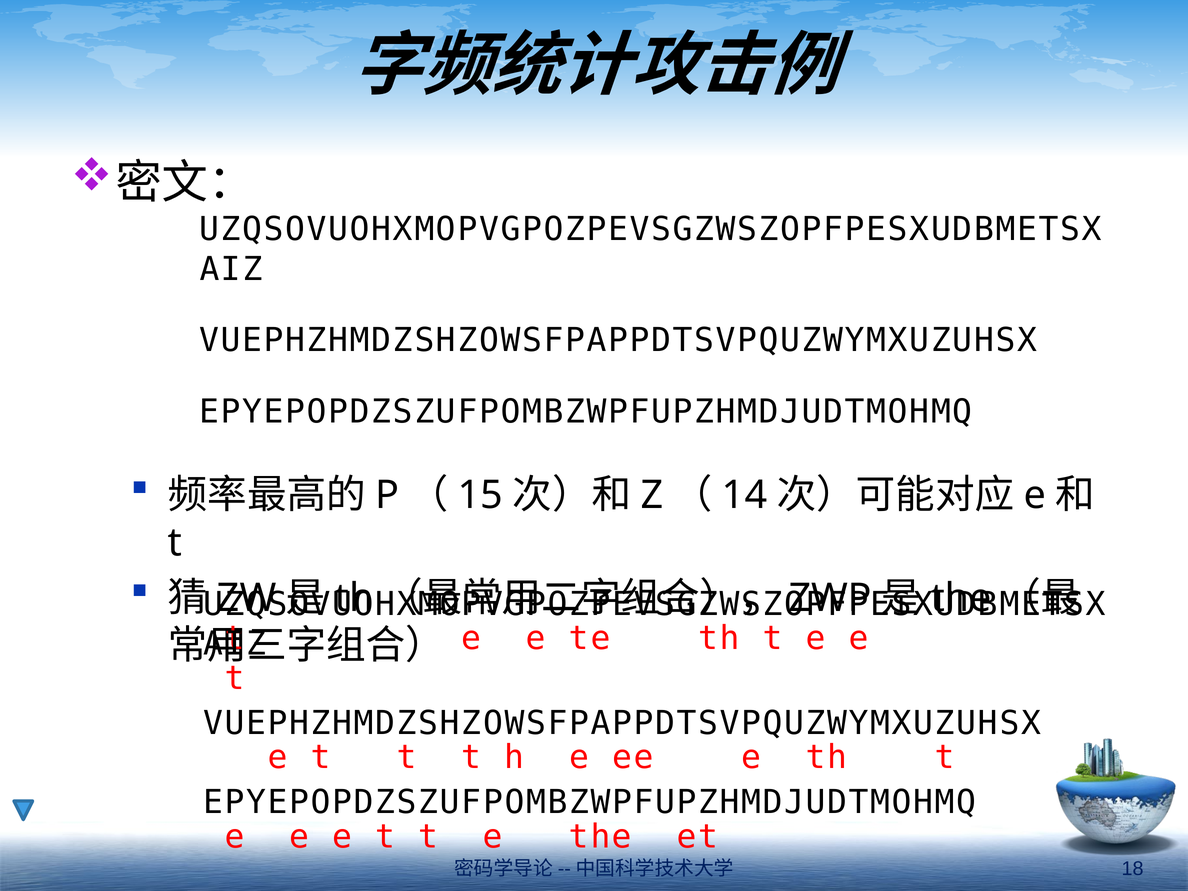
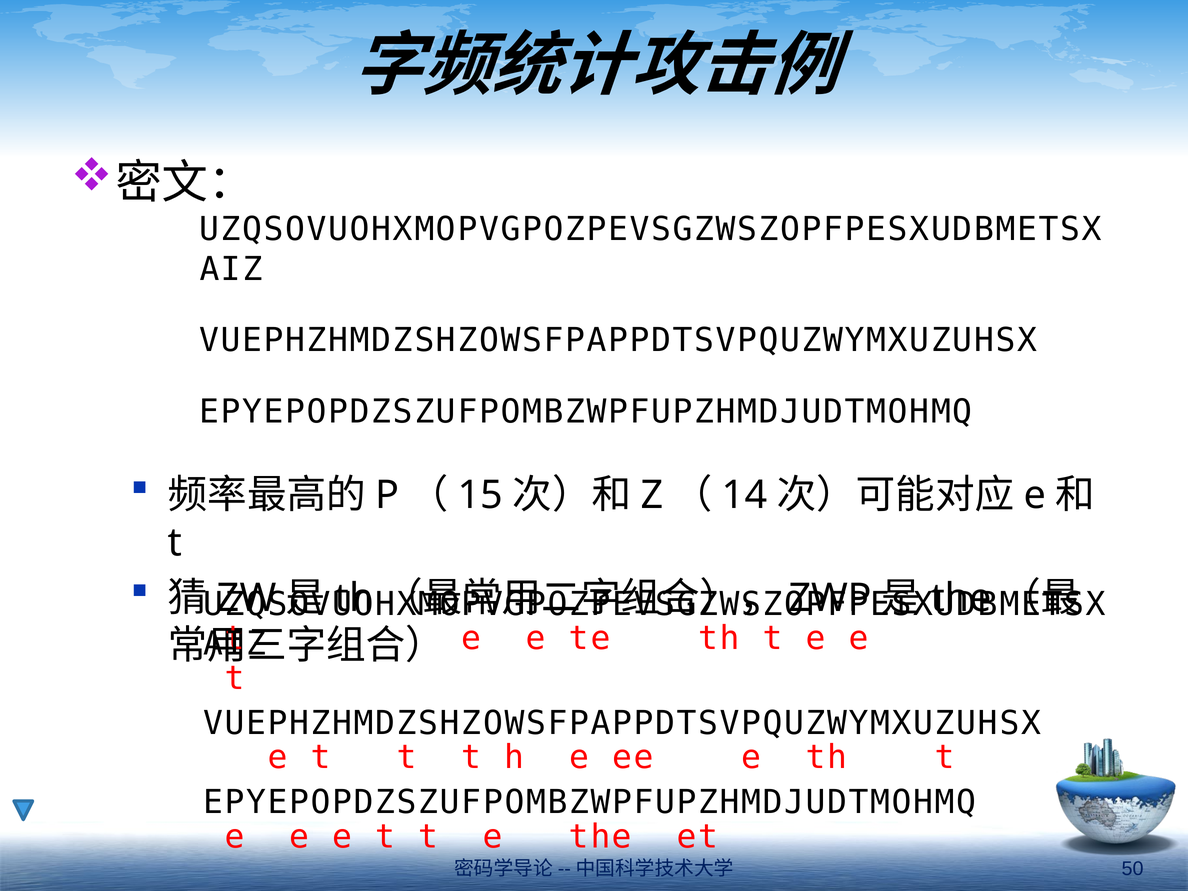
18: 18 -> 50
